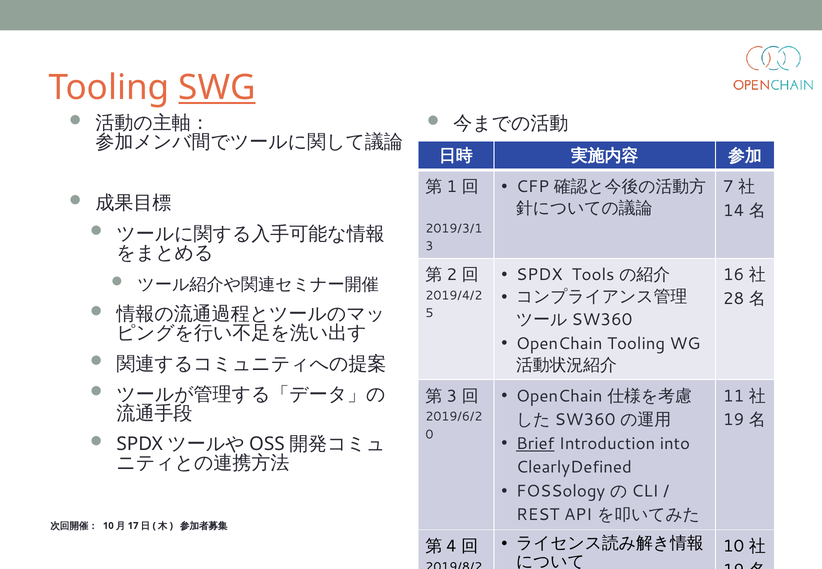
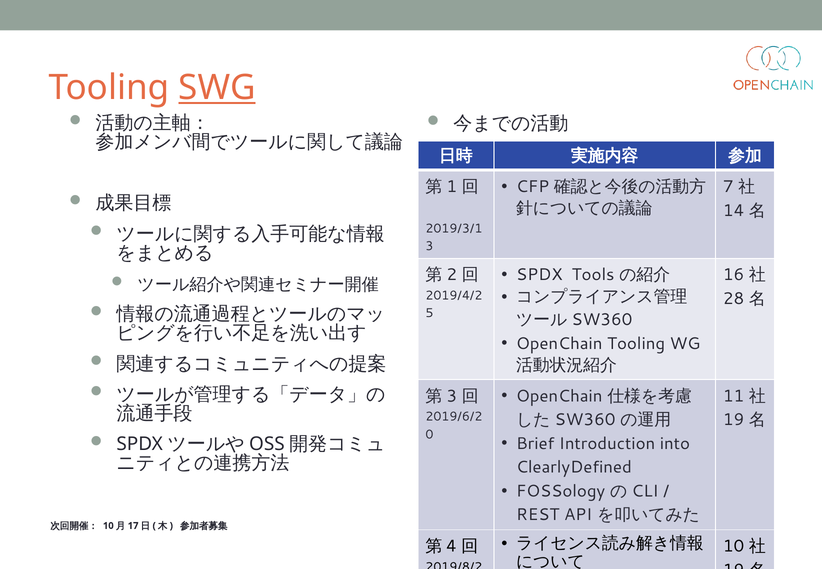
Brief underline: present -> none
